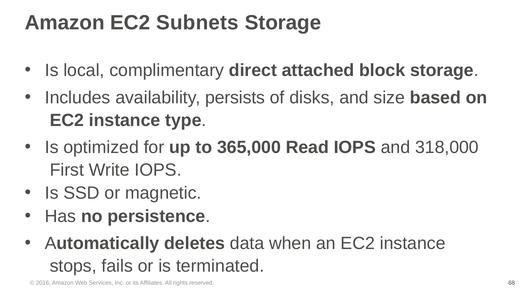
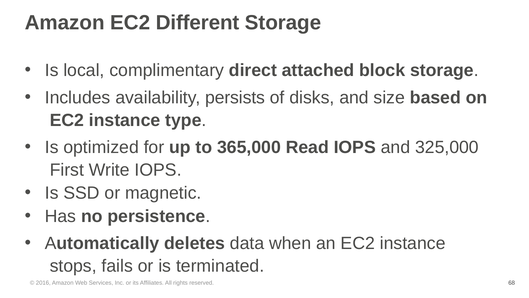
Subnets: Subnets -> Different
318,000: 318,000 -> 325,000
